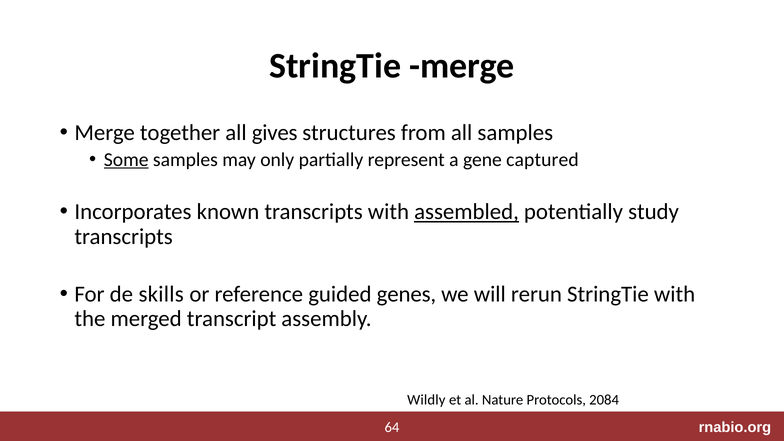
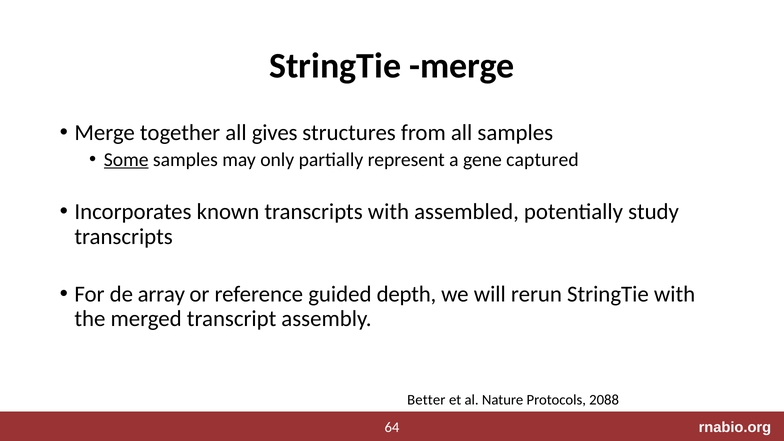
assembled underline: present -> none
skills: skills -> array
genes: genes -> depth
Wildly: Wildly -> Better
2084: 2084 -> 2088
